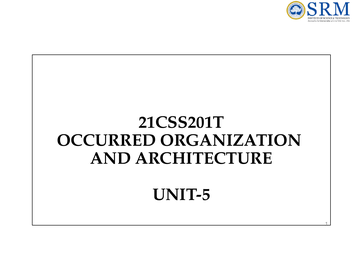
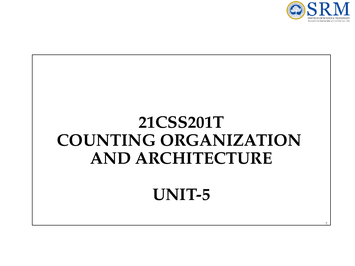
OCCURRED: OCCURRED -> COUNTING
